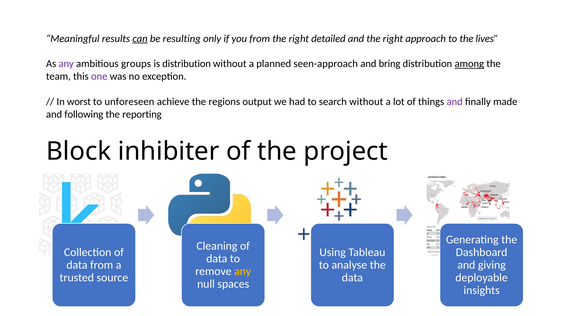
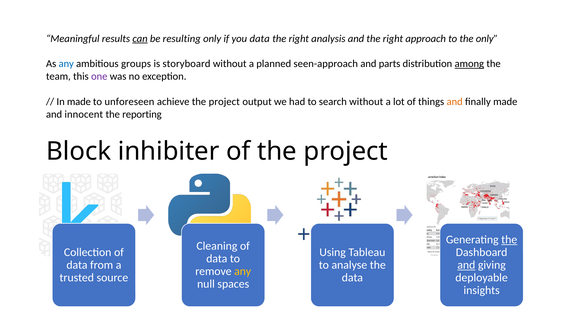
you from: from -> data
detailed: detailed -> analysis
the lives: lives -> only
any at (66, 64) colour: purple -> blue
is distribution: distribution -> storyboard
bring: bring -> parts
In worst: worst -> made
achieve the regions: regions -> project
and at (455, 102) colour: purple -> orange
following: following -> innocent
the at (509, 240) underline: none -> present
and at (466, 265) underline: none -> present
